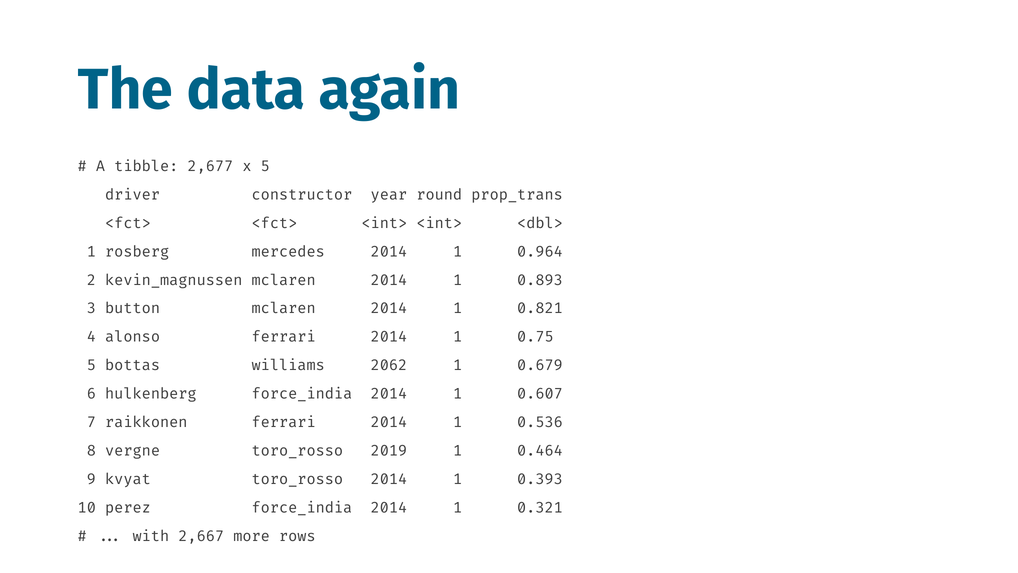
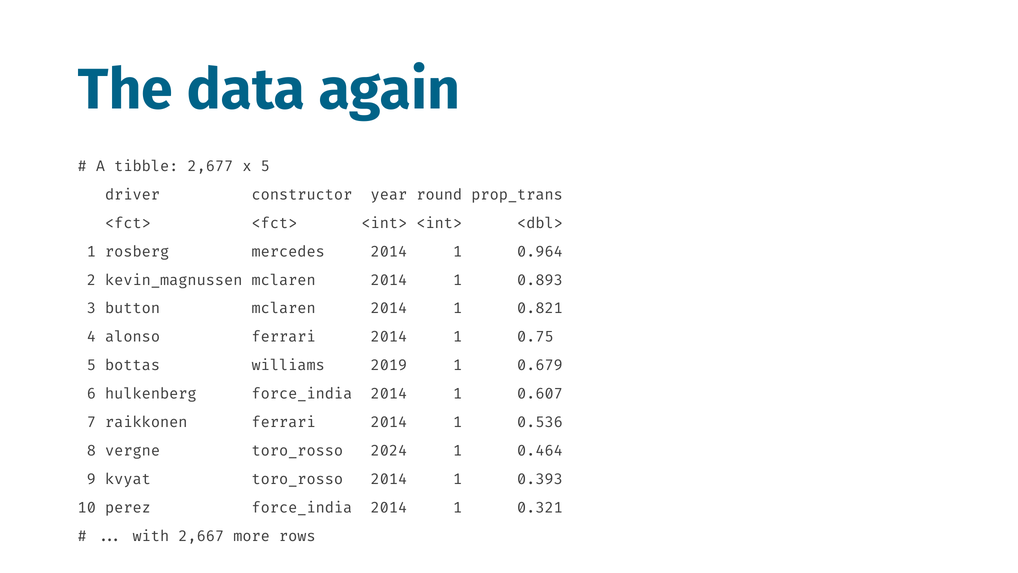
2062: 2062 -> 2019
2019: 2019 -> 2024
